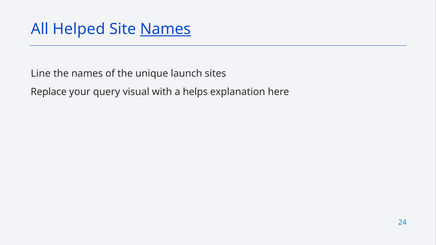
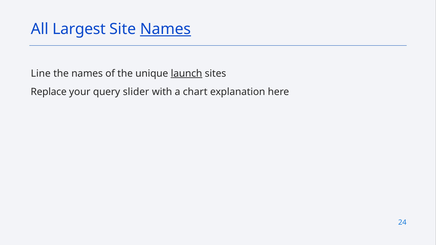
Helped: Helped -> Largest
launch underline: none -> present
visual: visual -> slider
helps: helps -> chart
